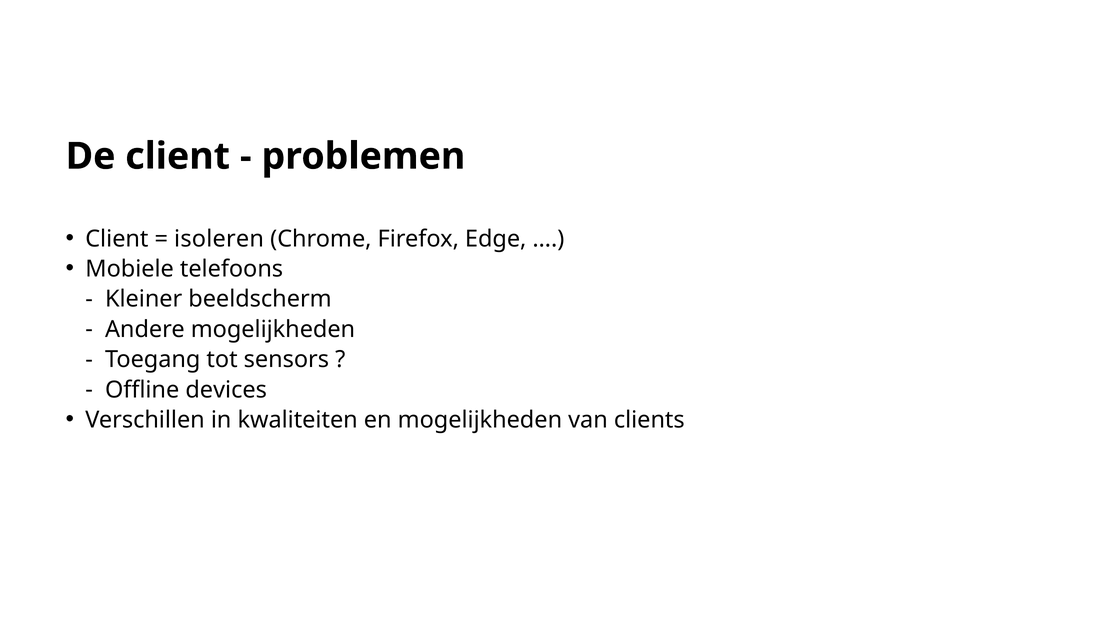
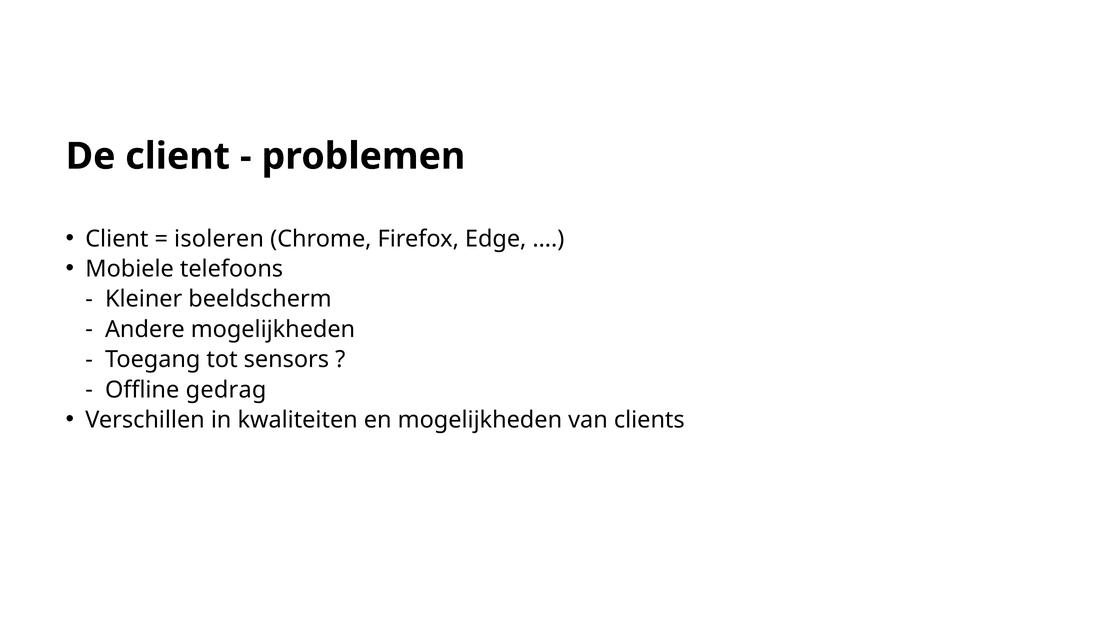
devices: devices -> gedrag
